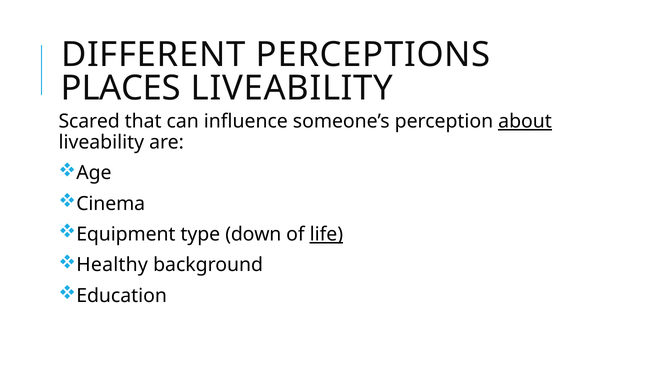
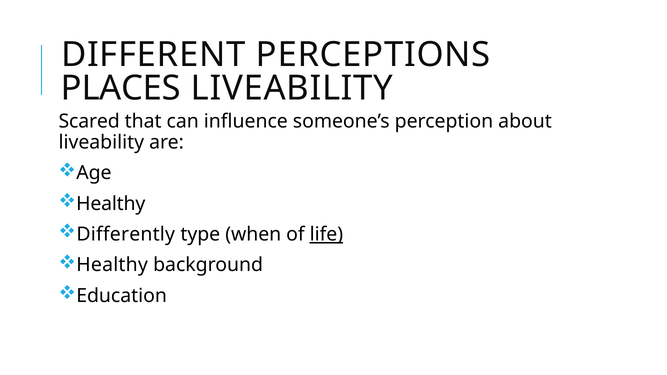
about underline: present -> none
Cinema at (111, 204): Cinema -> Healthy
Equipment: Equipment -> Differently
down: down -> when
